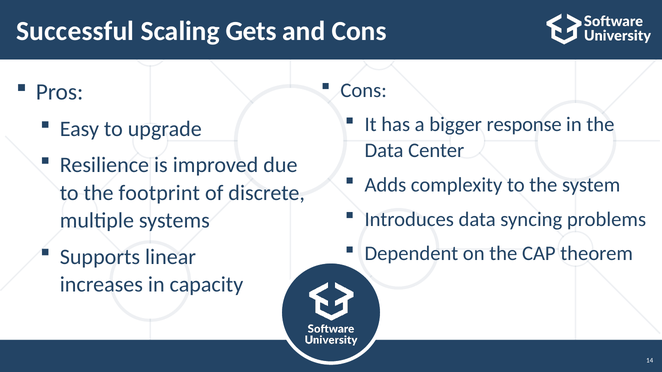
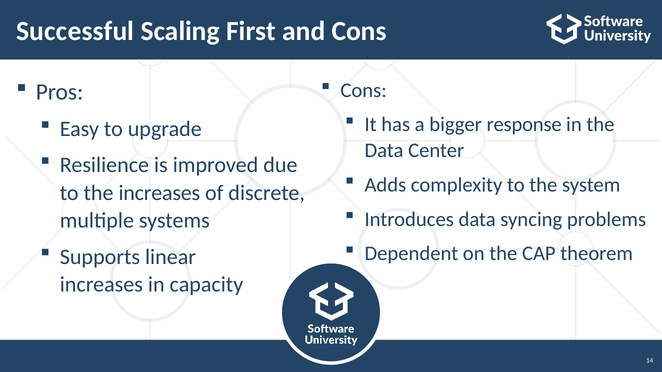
Gets: Gets -> First
the footprint: footprint -> increases
